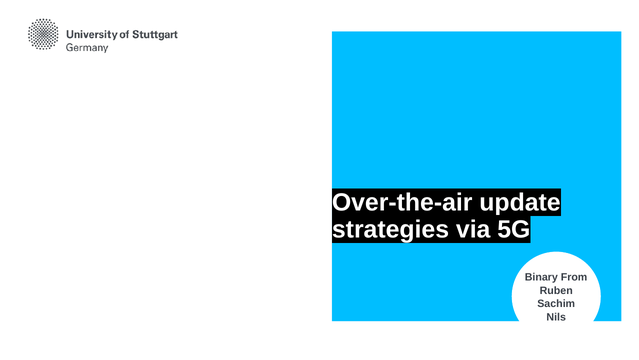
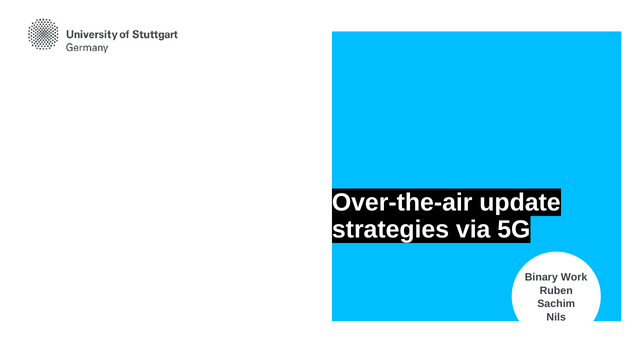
From: From -> Work
